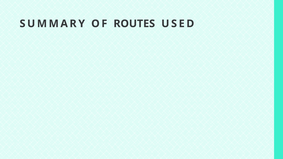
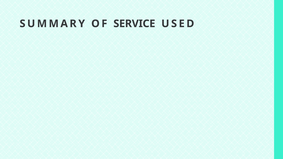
ROUTES: ROUTES -> SERVICE
